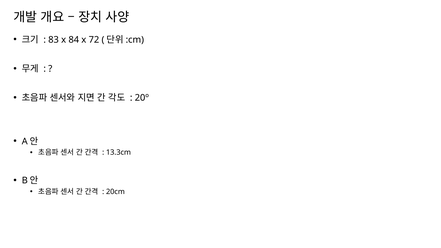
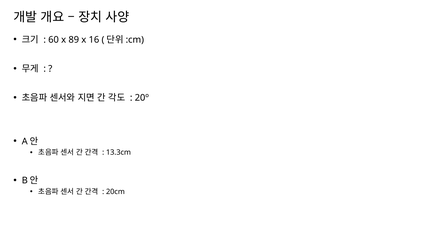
83: 83 -> 60
84: 84 -> 89
72: 72 -> 16
